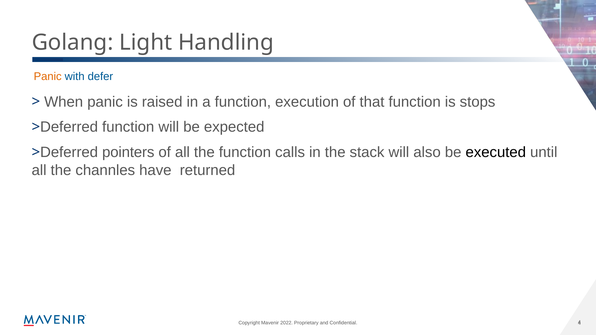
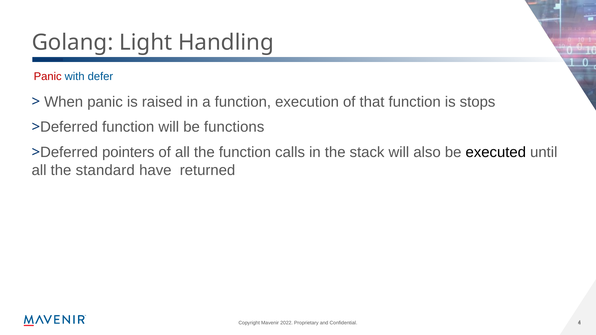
Panic at (48, 77) colour: orange -> red
expected: expected -> functions
channles: channles -> standard
